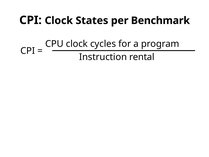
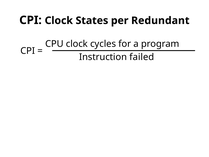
Benchmark: Benchmark -> Redundant
rental: rental -> failed
